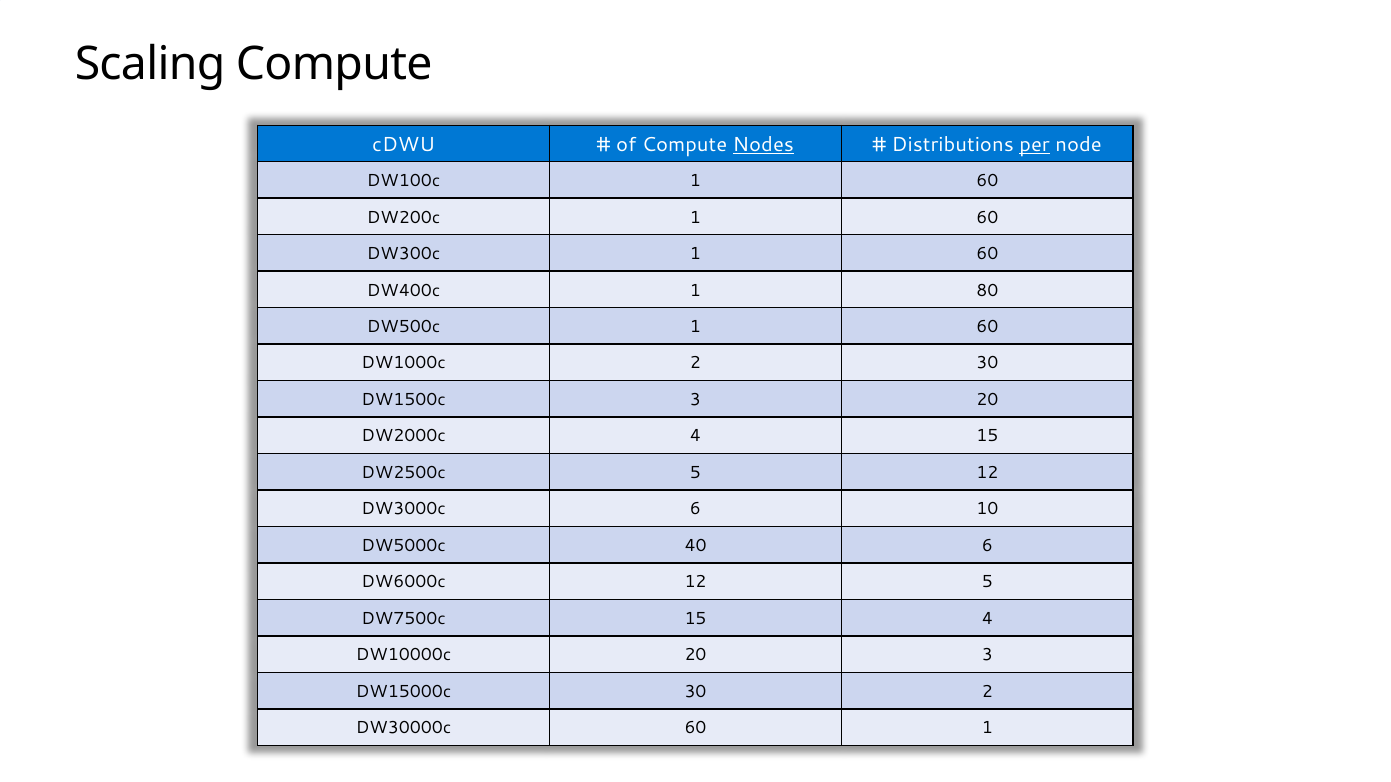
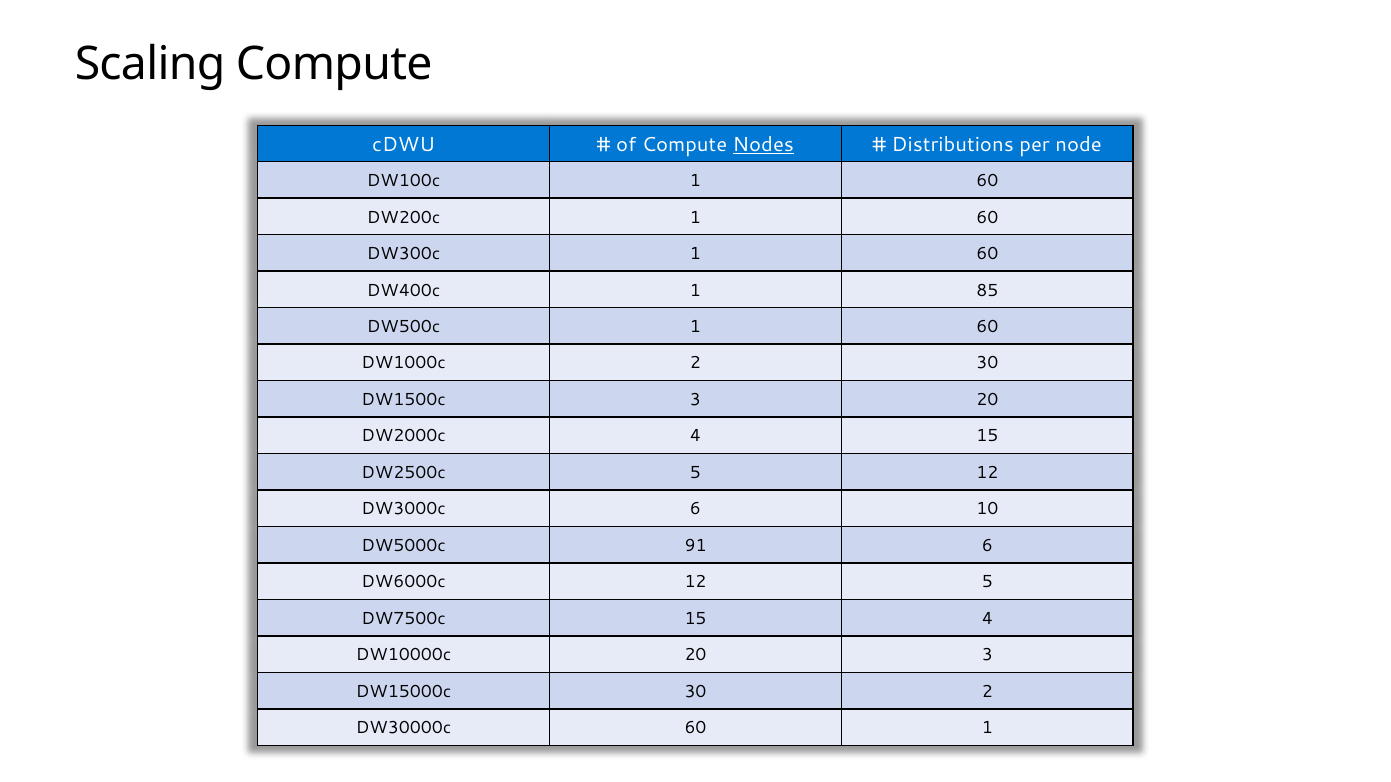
per underline: present -> none
80: 80 -> 85
40: 40 -> 91
